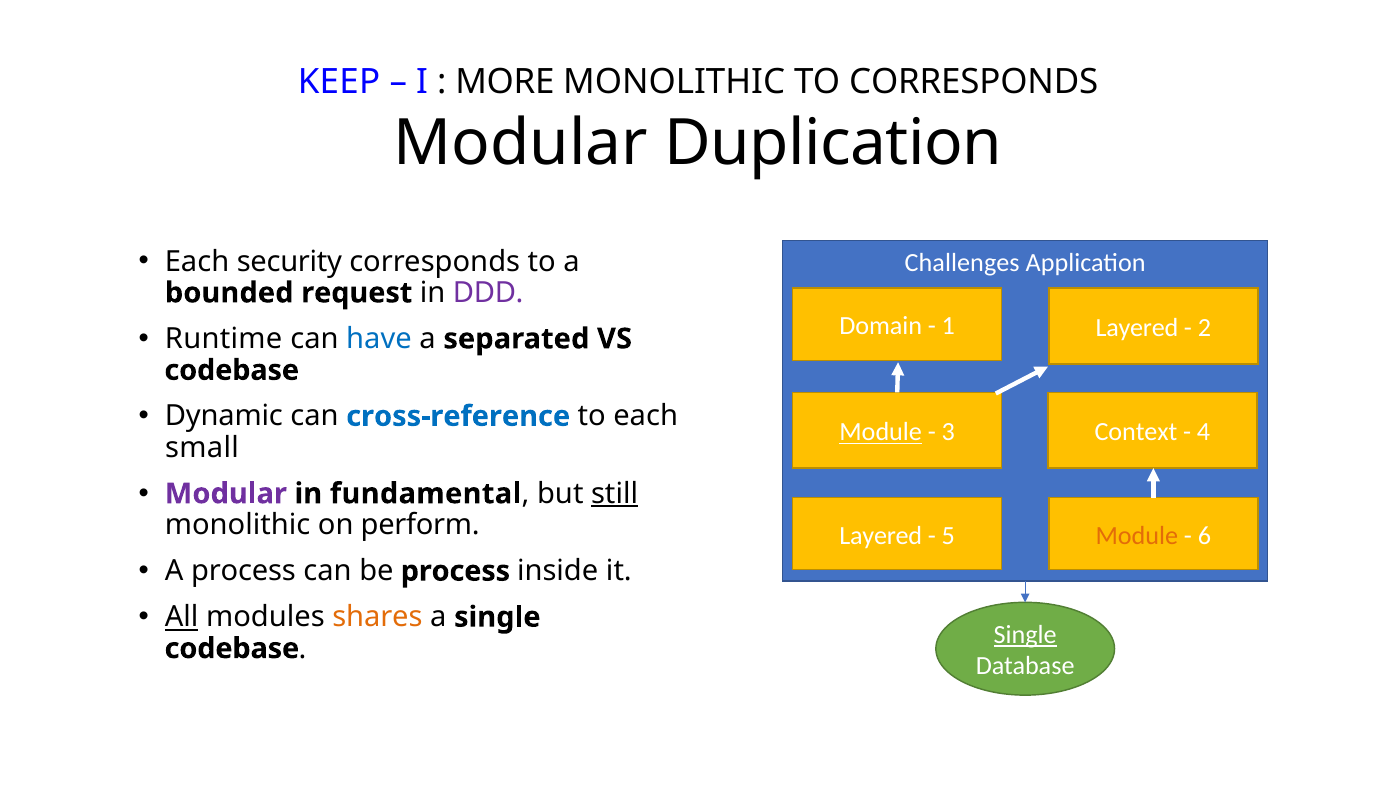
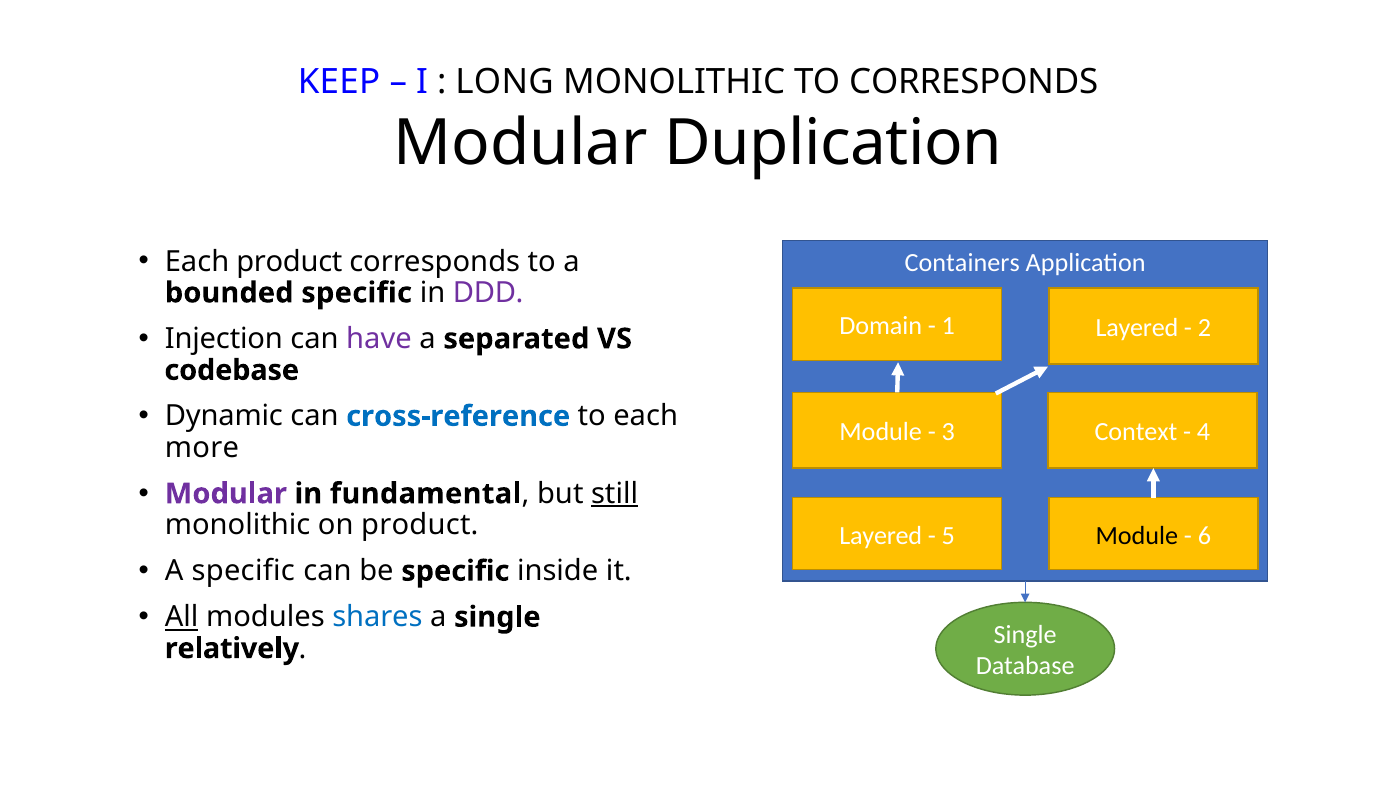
MORE: MORE -> LONG
Each security: security -> product
Challenges: Challenges -> Containers
bounded request: request -> specific
Runtime: Runtime -> Injection
have colour: blue -> purple
Module at (881, 432) underline: present -> none
small: small -> more
on perform: perform -> product
Module at (1137, 536) colour: orange -> black
A process: process -> specific
be process: process -> specific
shares colour: orange -> blue
Single at (1025, 635) underline: present -> none
codebase at (232, 649): codebase -> relatively
